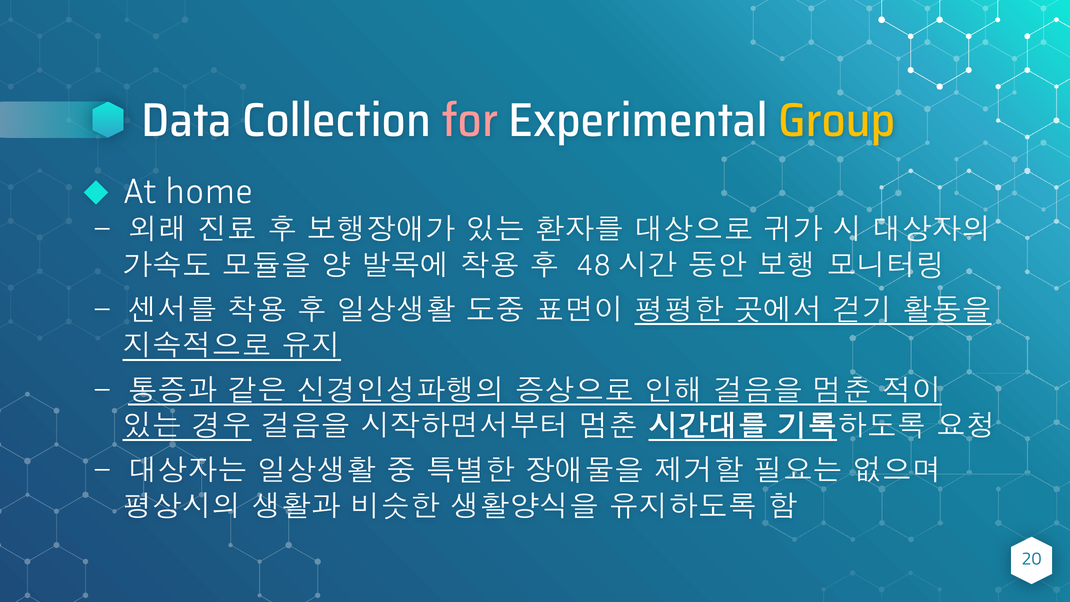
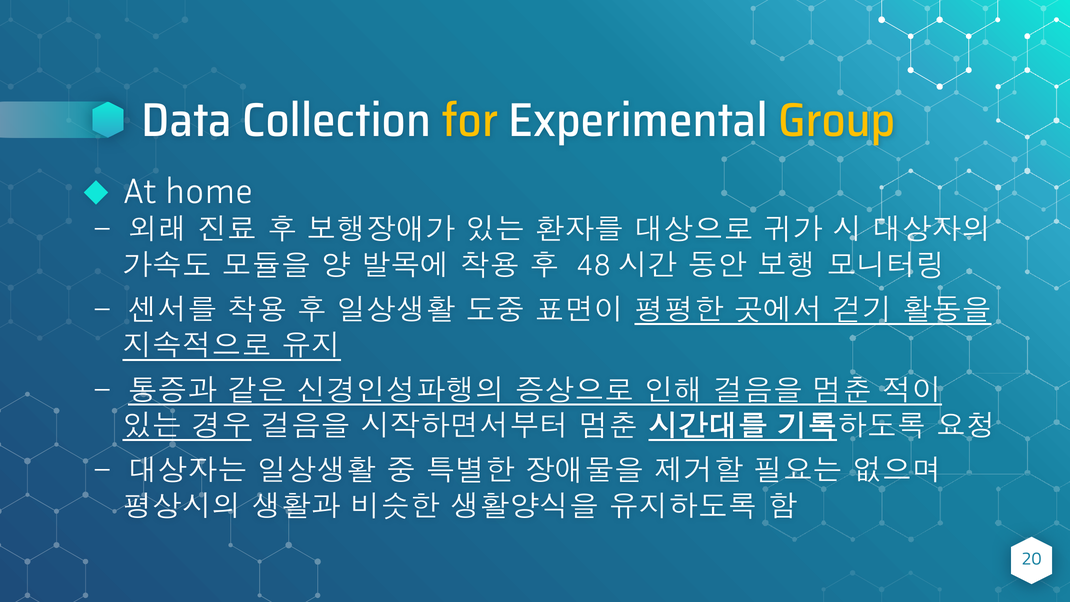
for colour: pink -> yellow
